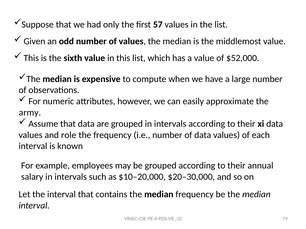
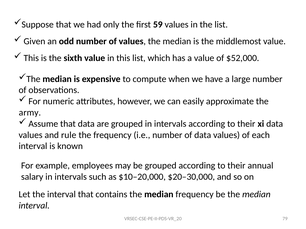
57: 57 -> 59
role: role -> rule
